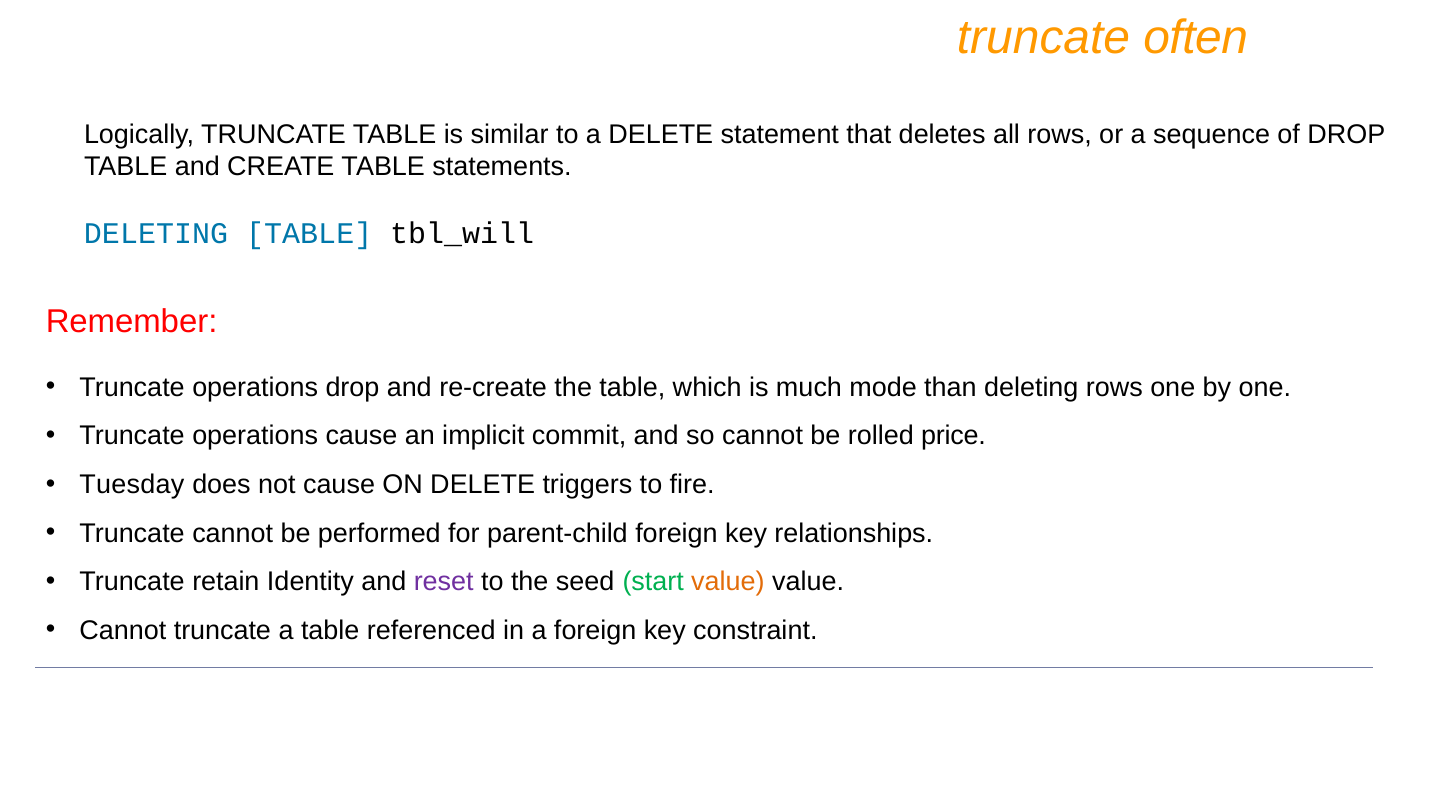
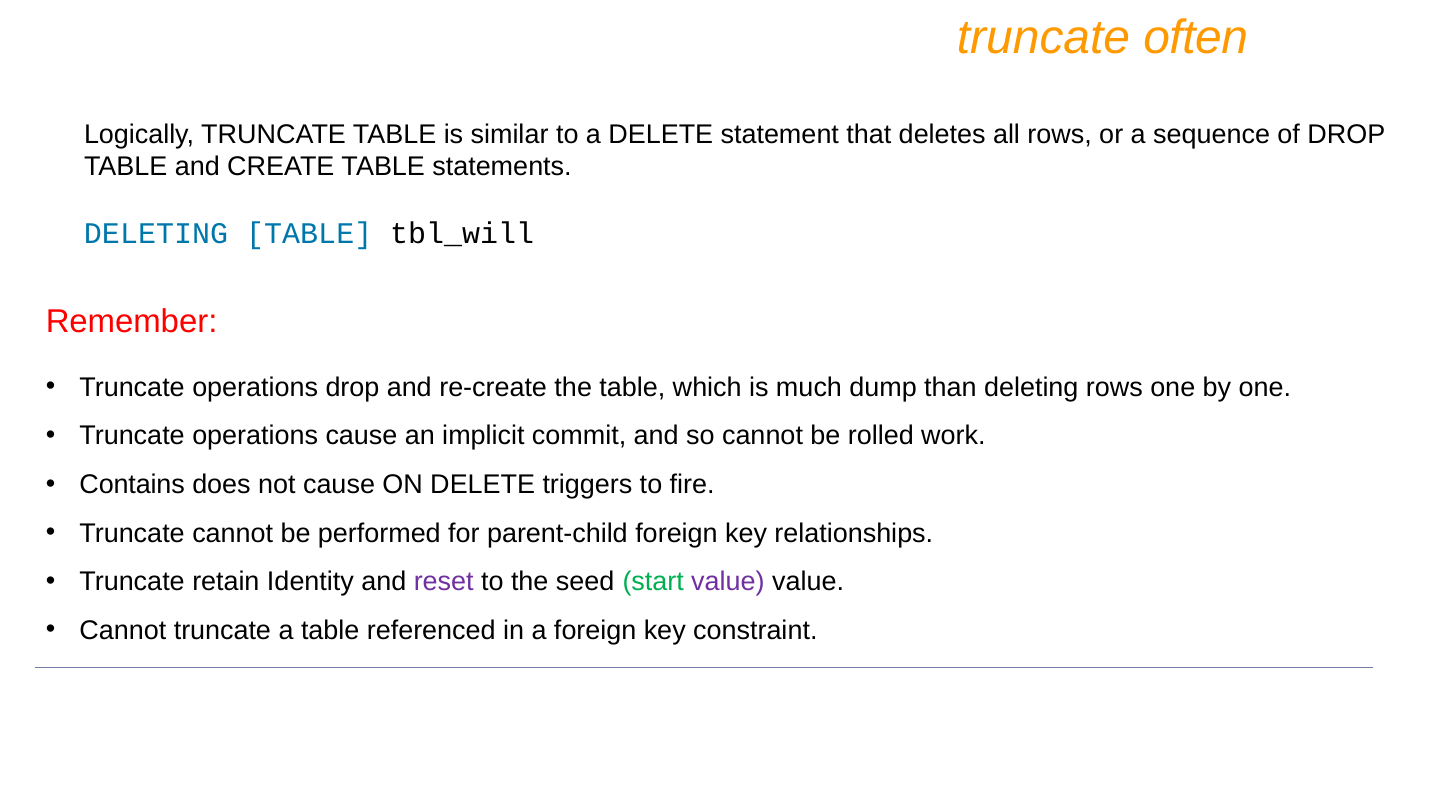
mode: mode -> dump
price: price -> work
Tuesday: Tuesday -> Contains
value at (728, 582) colour: orange -> purple
